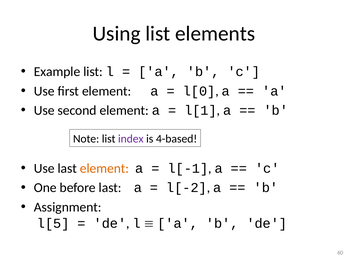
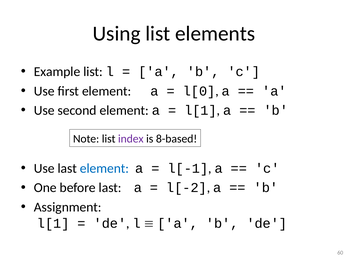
4-based: 4-based -> 8-based
element at (105, 168) colour: orange -> blue
l[5 at (53, 223): l[5 -> l[1
